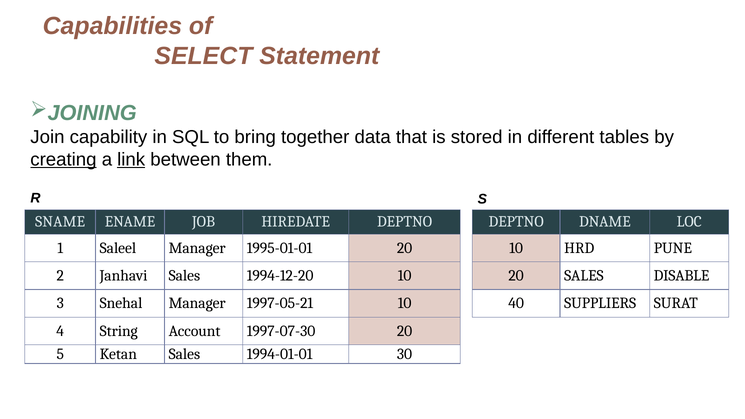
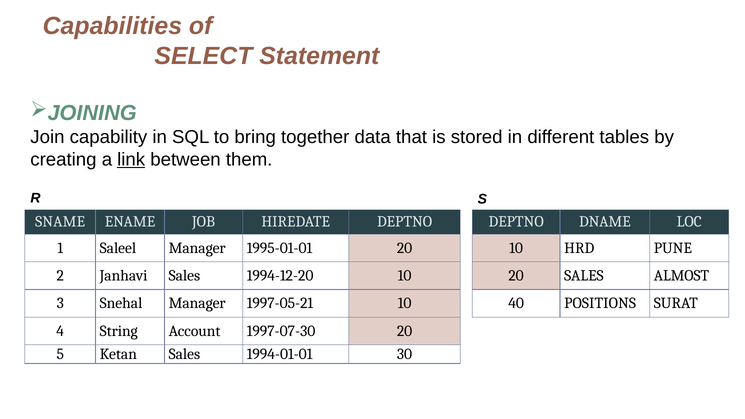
creating underline: present -> none
DISABLE: DISABLE -> ALMOST
SUPPLIERS: SUPPLIERS -> POSITIONS
